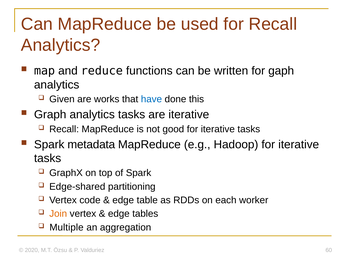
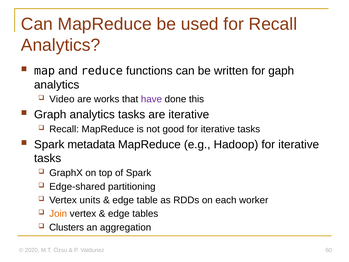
Given: Given -> Video
have colour: blue -> purple
code: code -> units
Multiple: Multiple -> Clusters
